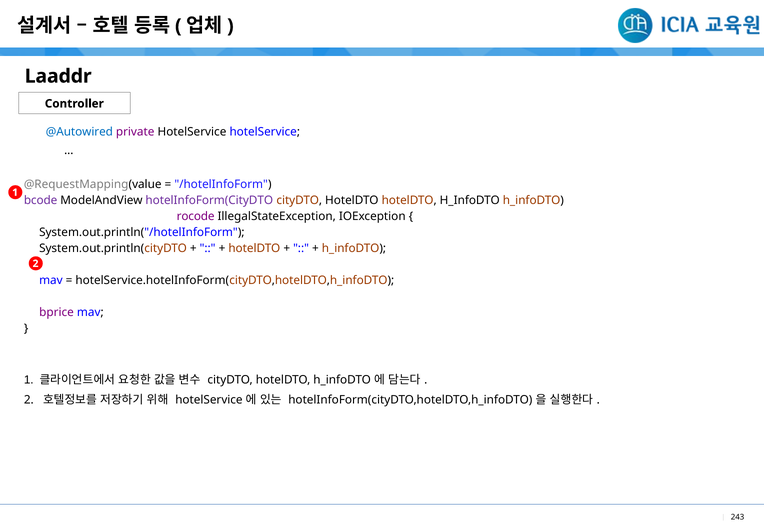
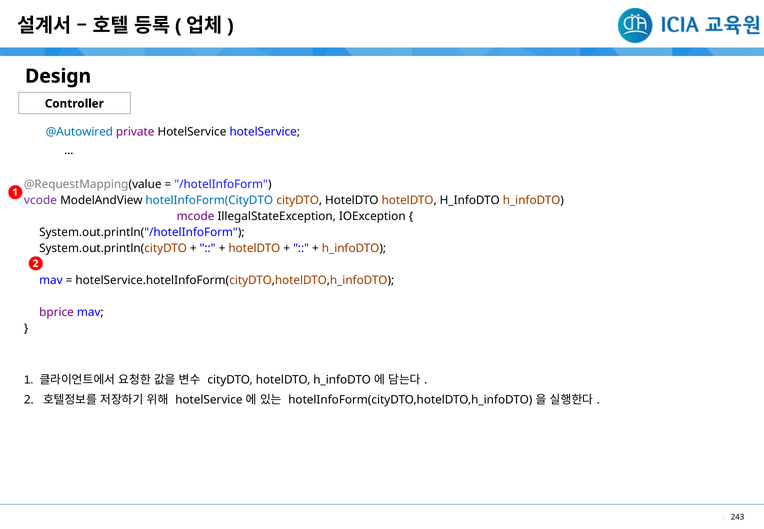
Laaddr: Laaddr -> Design
bcode: bcode -> vcode
hotelInfoForm(CityDTO colour: purple -> blue
rocode: rocode -> mcode
